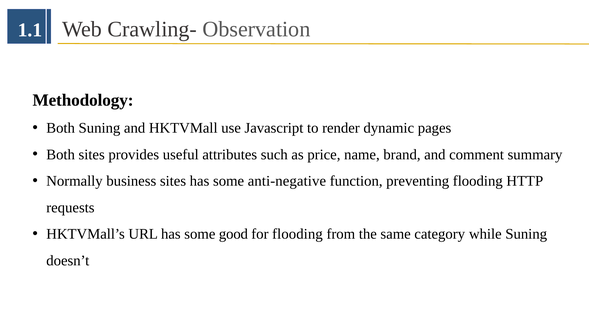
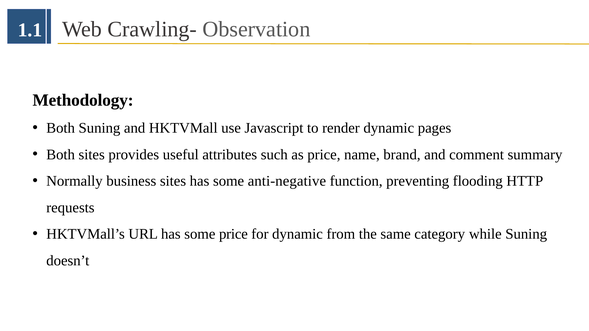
some good: good -> price
for flooding: flooding -> dynamic
